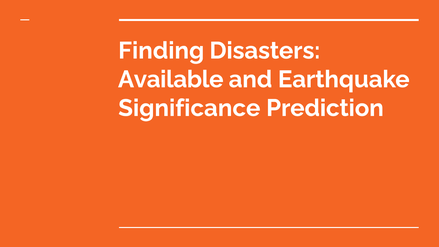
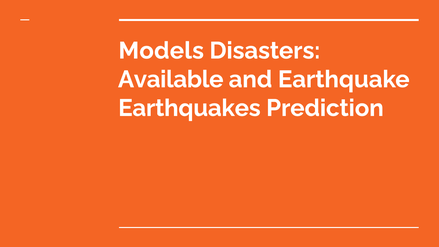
Finding: Finding -> Models
Significance: Significance -> Earthquakes
